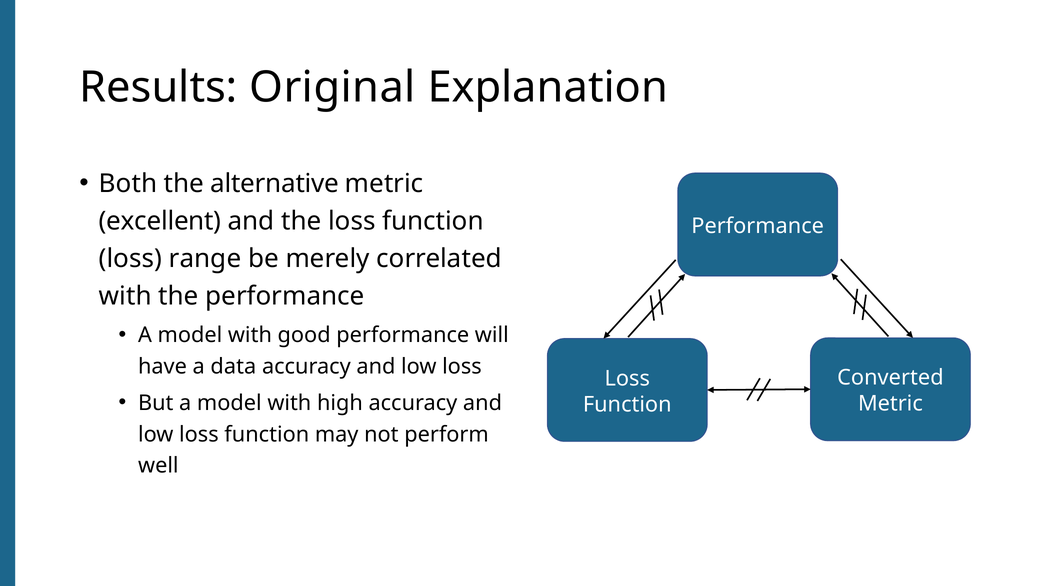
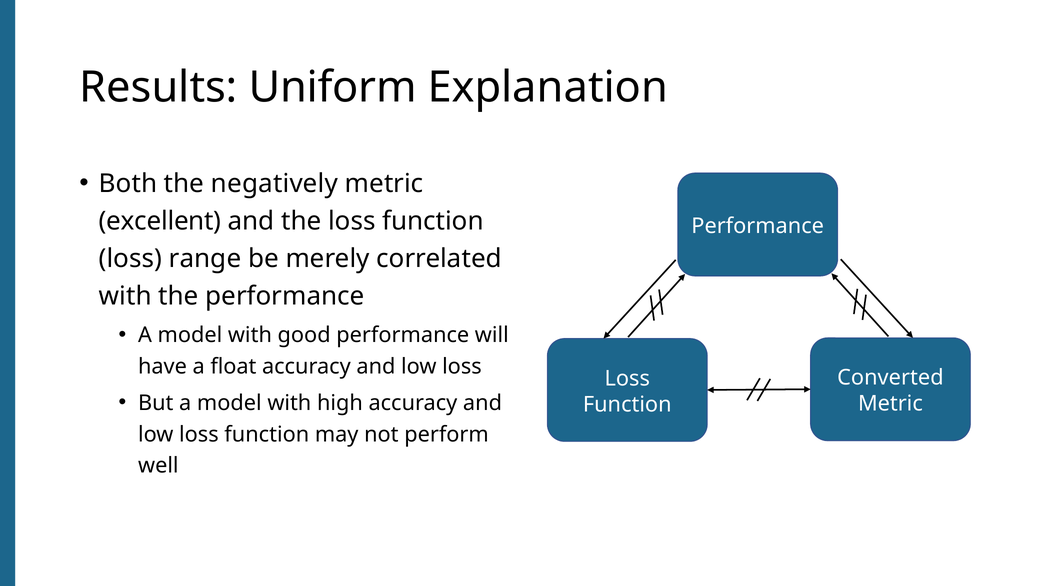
Original: Original -> Uniform
alternative: alternative -> negatively
data: data -> float
